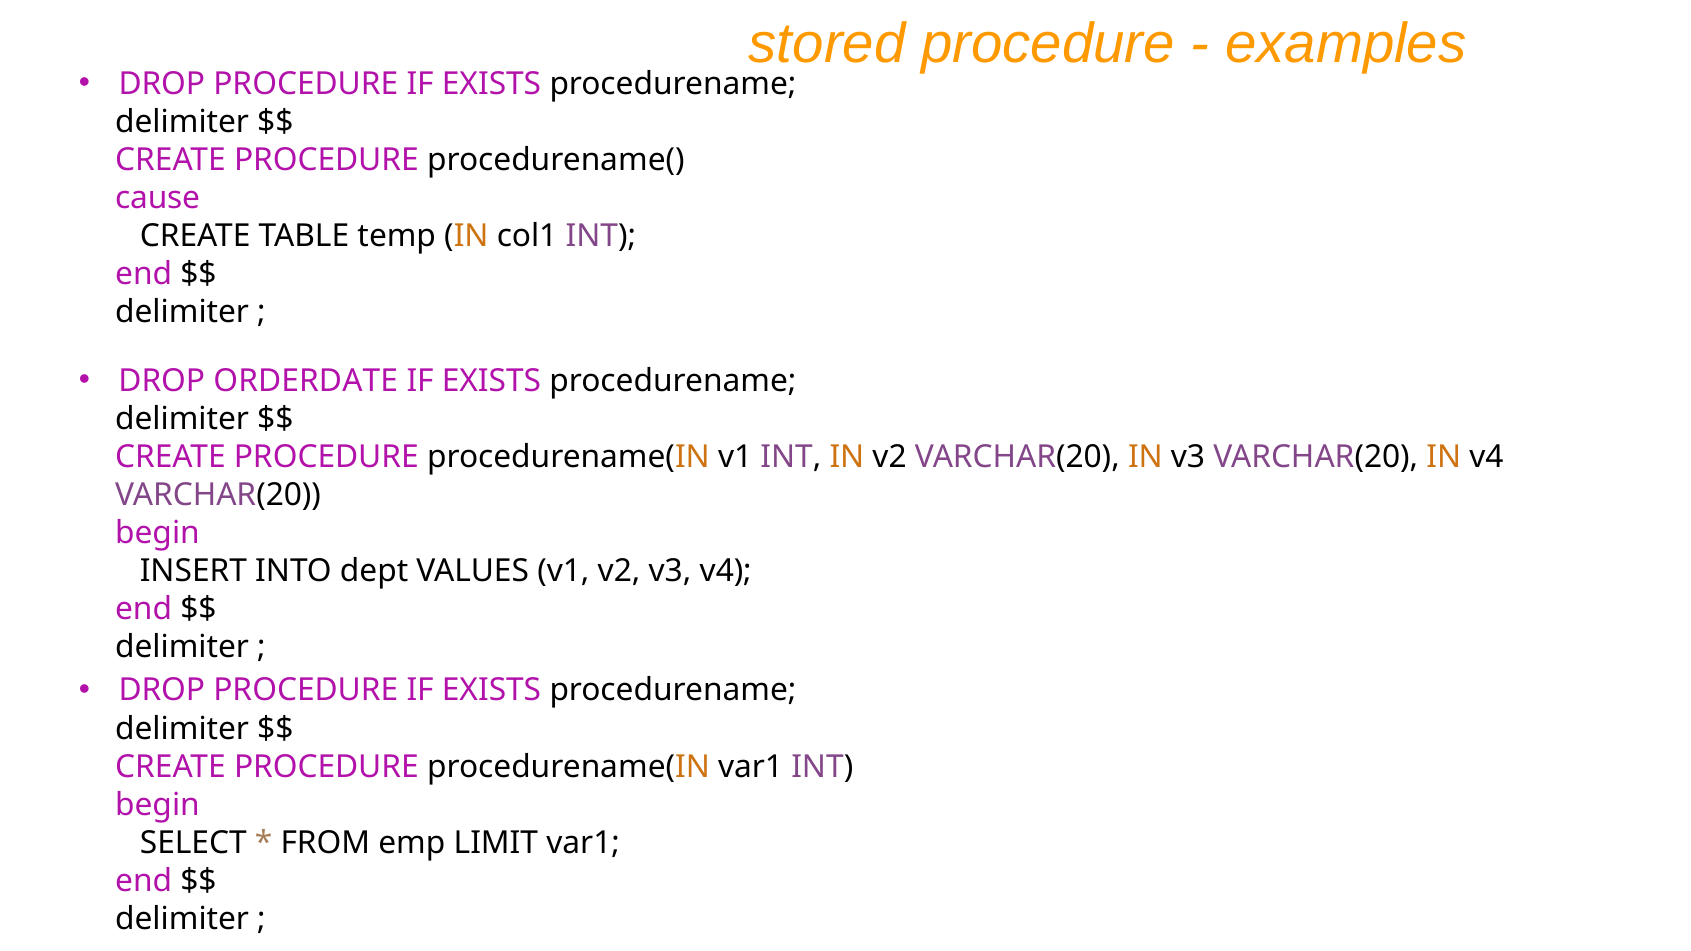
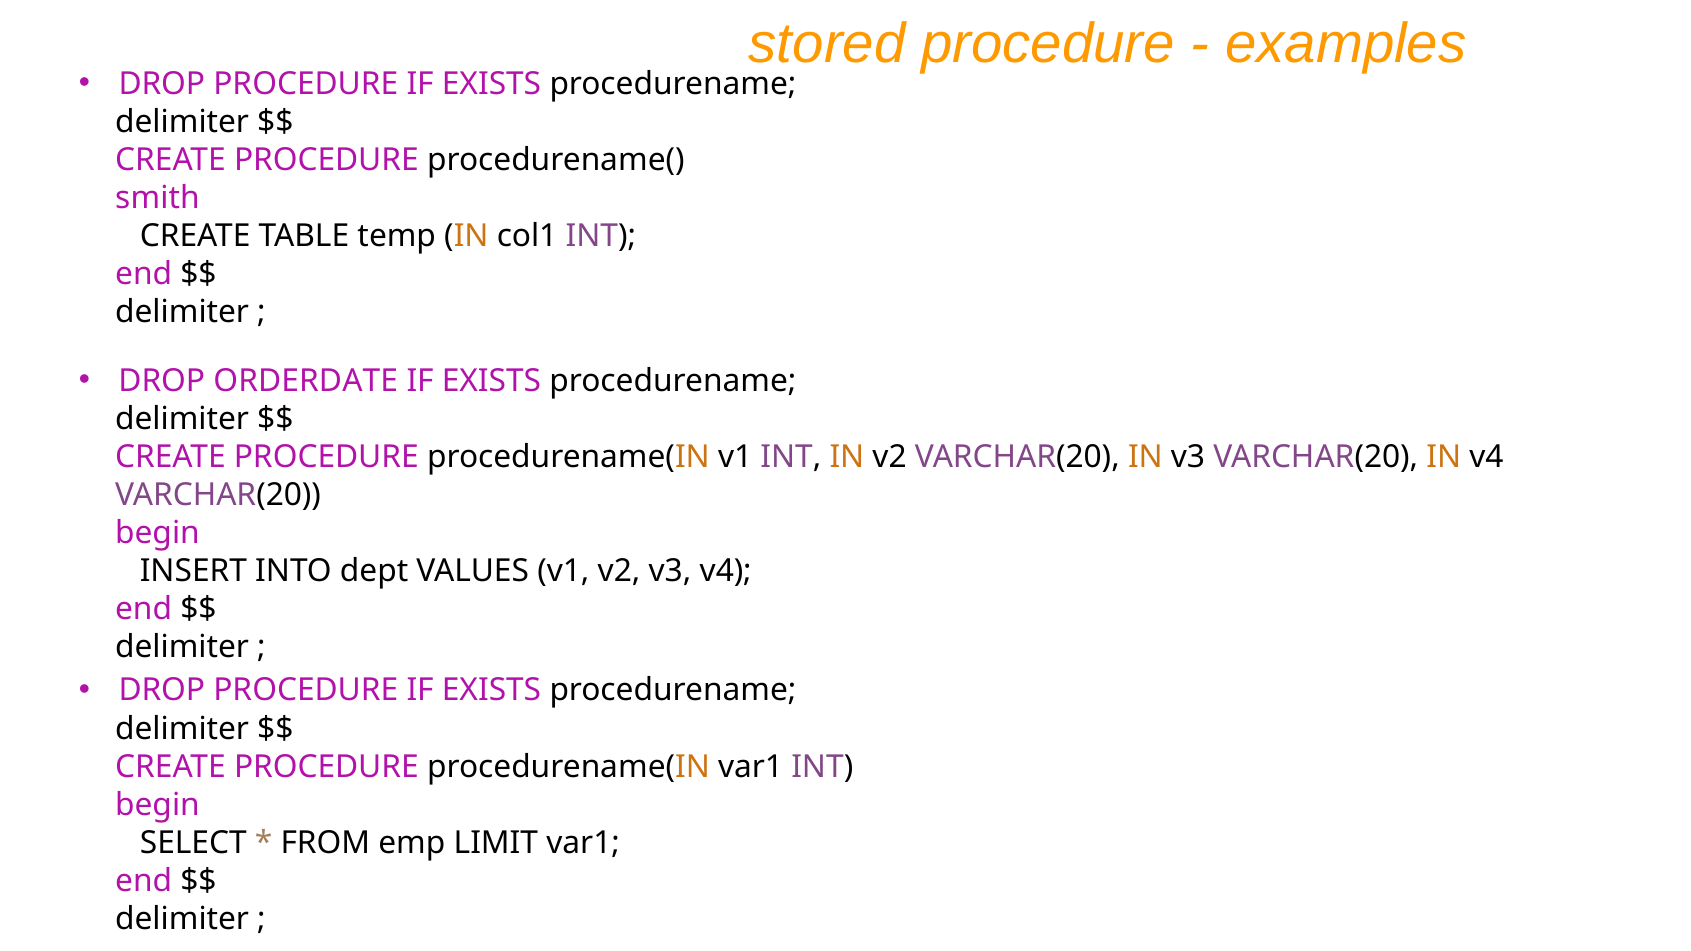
cause: cause -> smith
